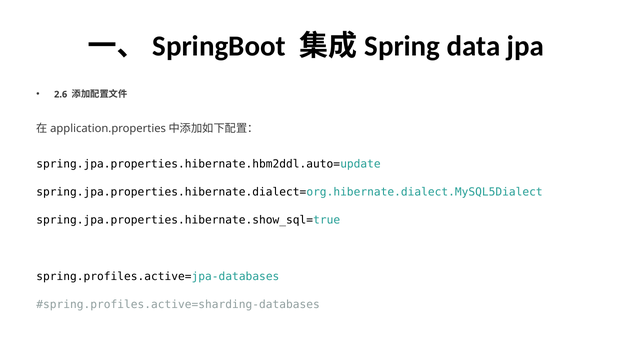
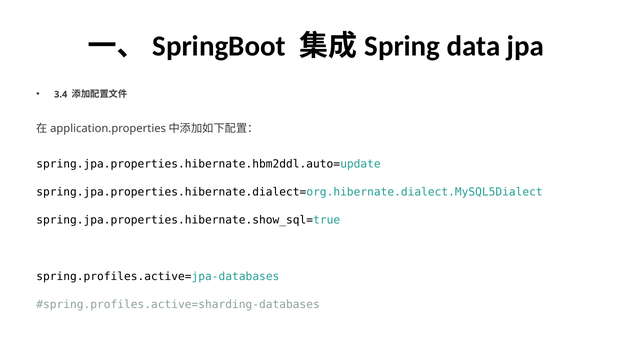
2.6: 2.6 -> 3.4
